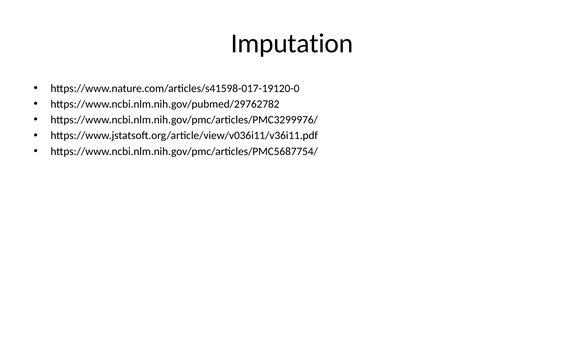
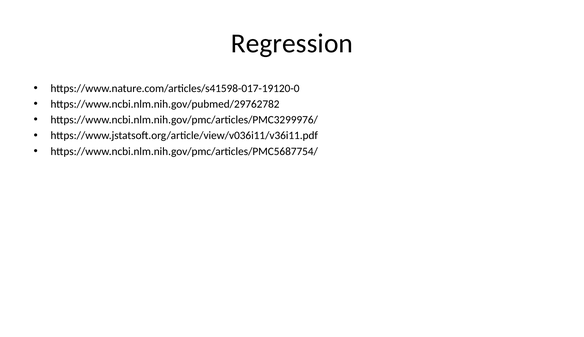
Imputation: Imputation -> Regression
